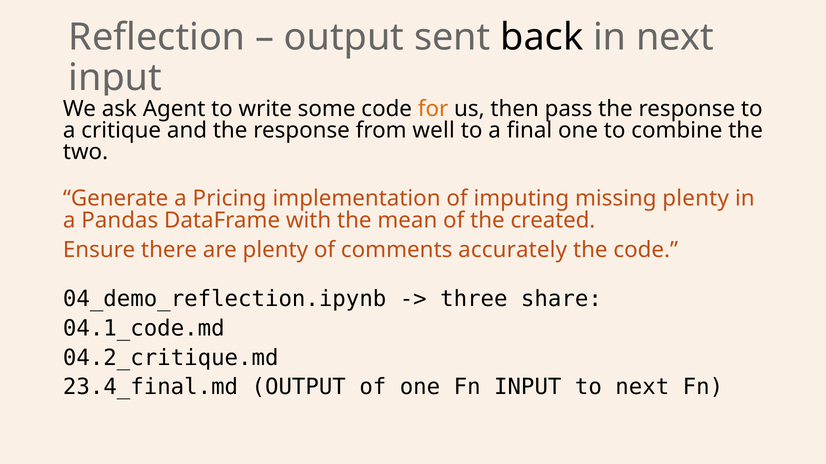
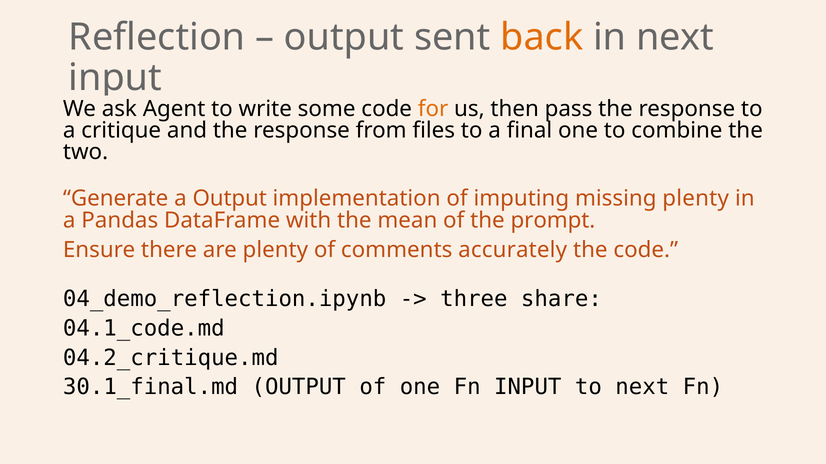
back colour: black -> orange
well: well -> files
a Pricing: Pricing -> Output
created: created -> prompt
23.4_final.md: 23.4_final.md -> 30.1_final.md
